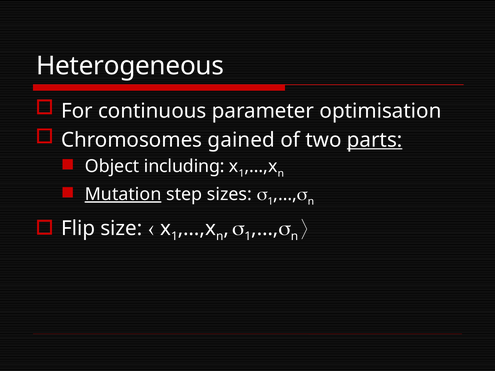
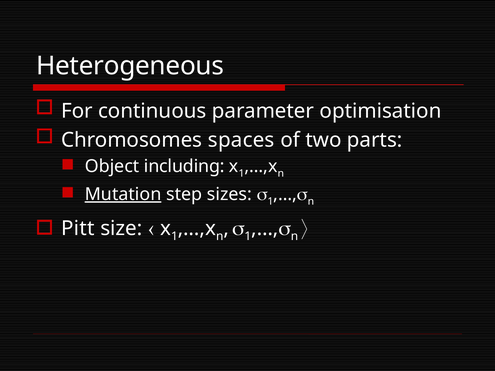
gained: gained -> spaces
parts underline: present -> none
Flip: Flip -> Pitt
